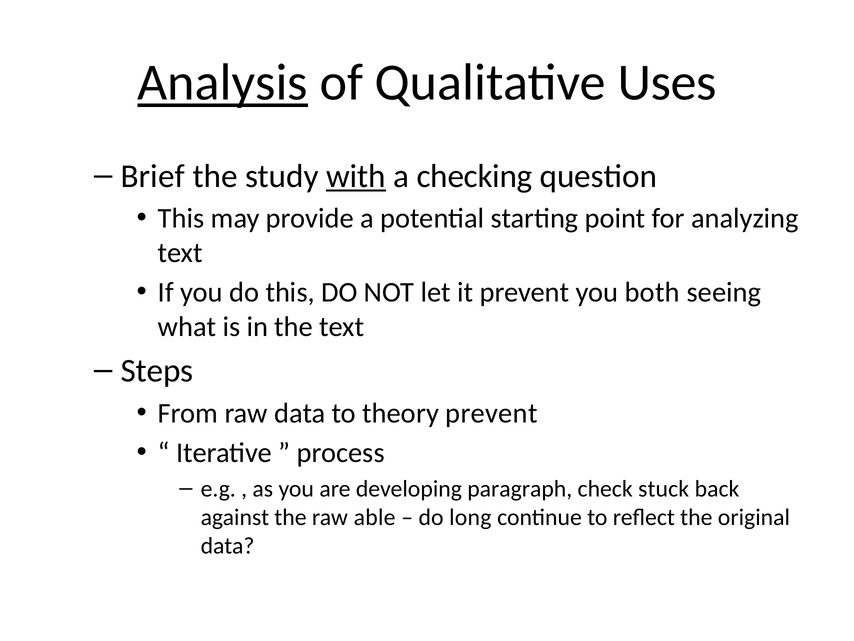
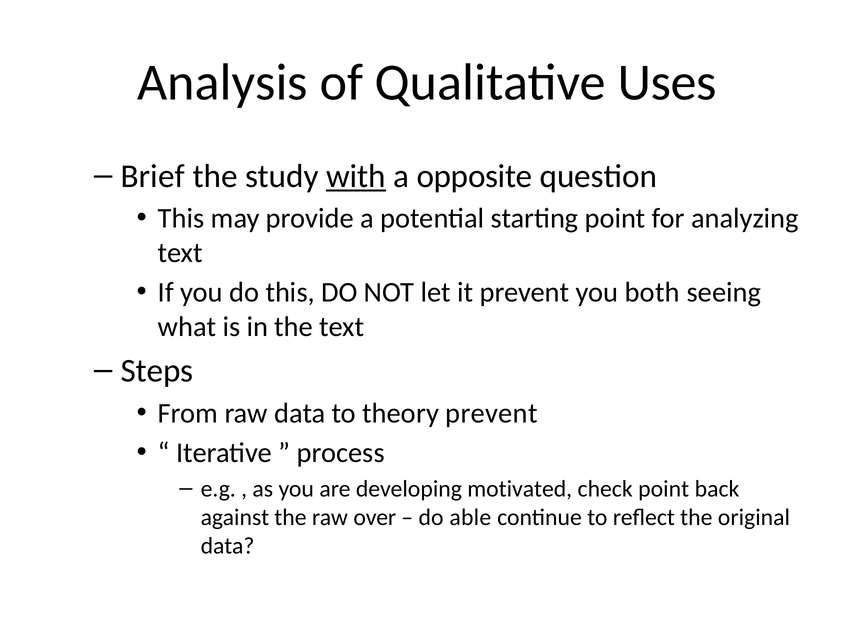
Analysis underline: present -> none
checking: checking -> opposite
paragraph: paragraph -> motivated
check stuck: stuck -> point
able: able -> over
long: long -> able
